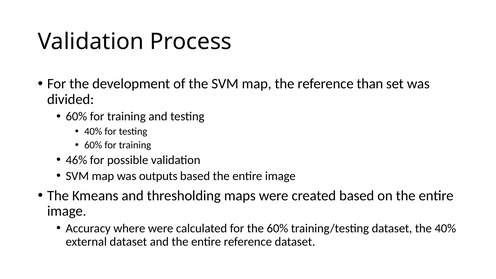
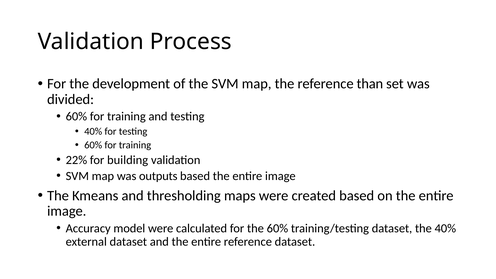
46%: 46% -> 22%
possible: possible -> building
where: where -> model
